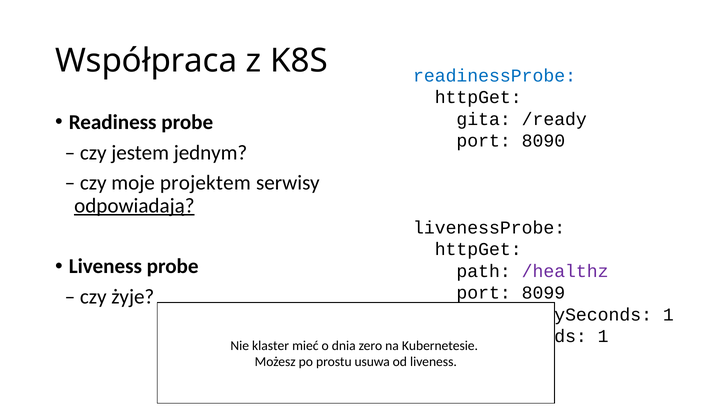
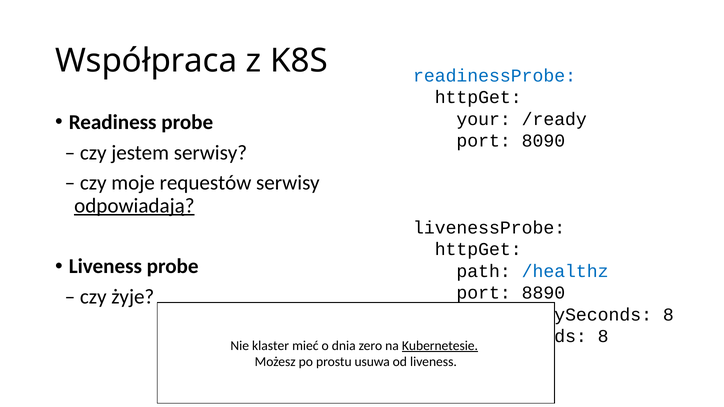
gita: gita -> your
jestem jednym: jednym -> serwisy
projektem: projektem -> requestów
/healthz colour: purple -> blue
8099: 8099 -> 8890
1 at (668, 315): 1 -> 8
1 at (603, 336): 1 -> 8
Kubernetesie underline: none -> present
